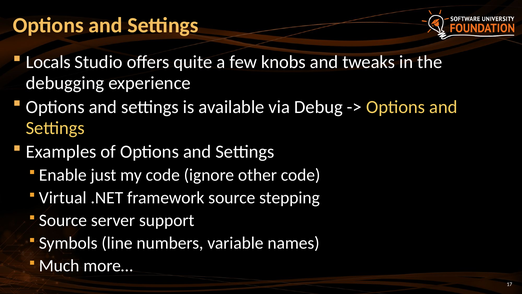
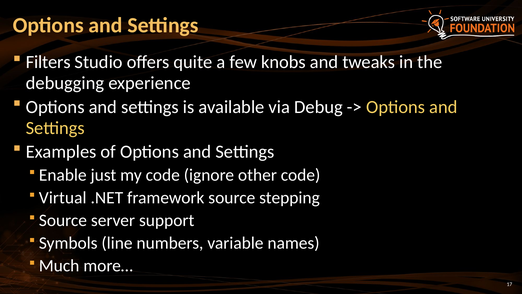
Locals: Locals -> Filters
